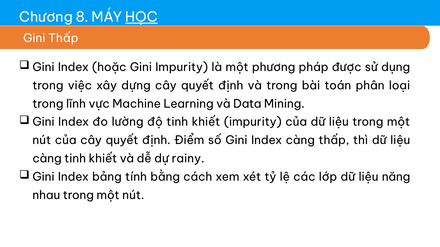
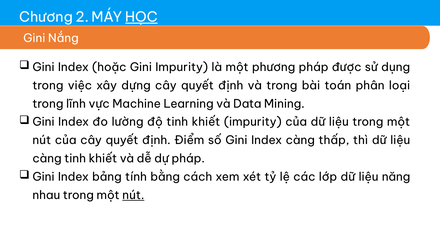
8: 8 -> 2
Gini Thấp: Thấp -> Nắng
dự rainy: rainy -> pháp
nút at (133, 196) underline: none -> present
